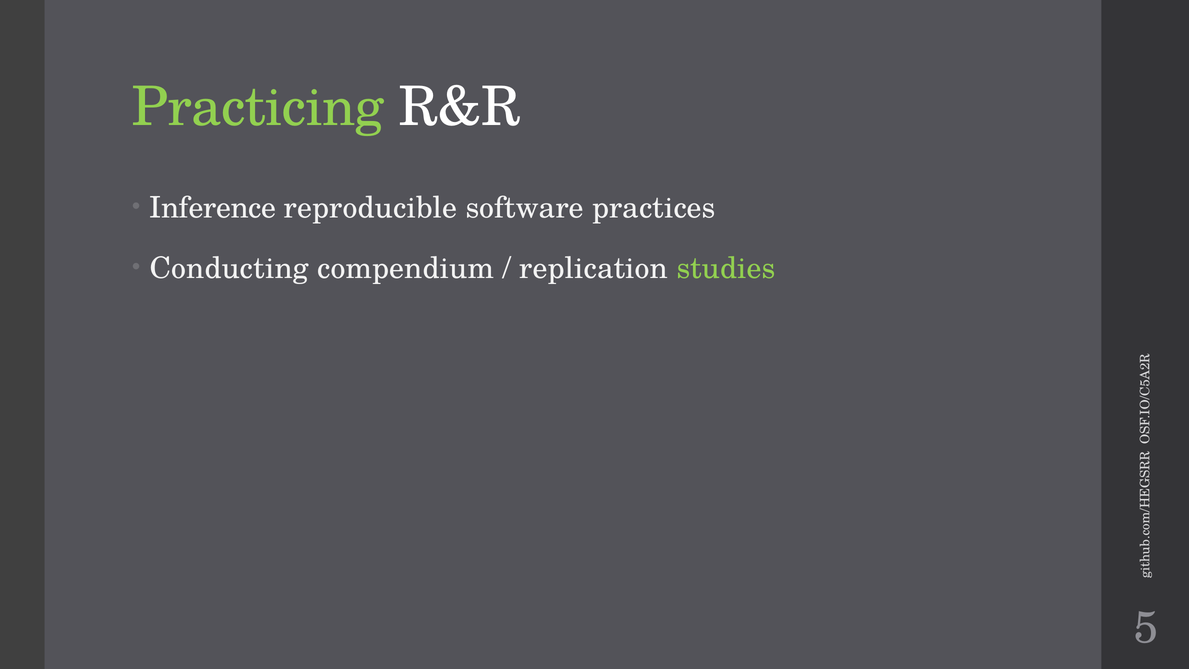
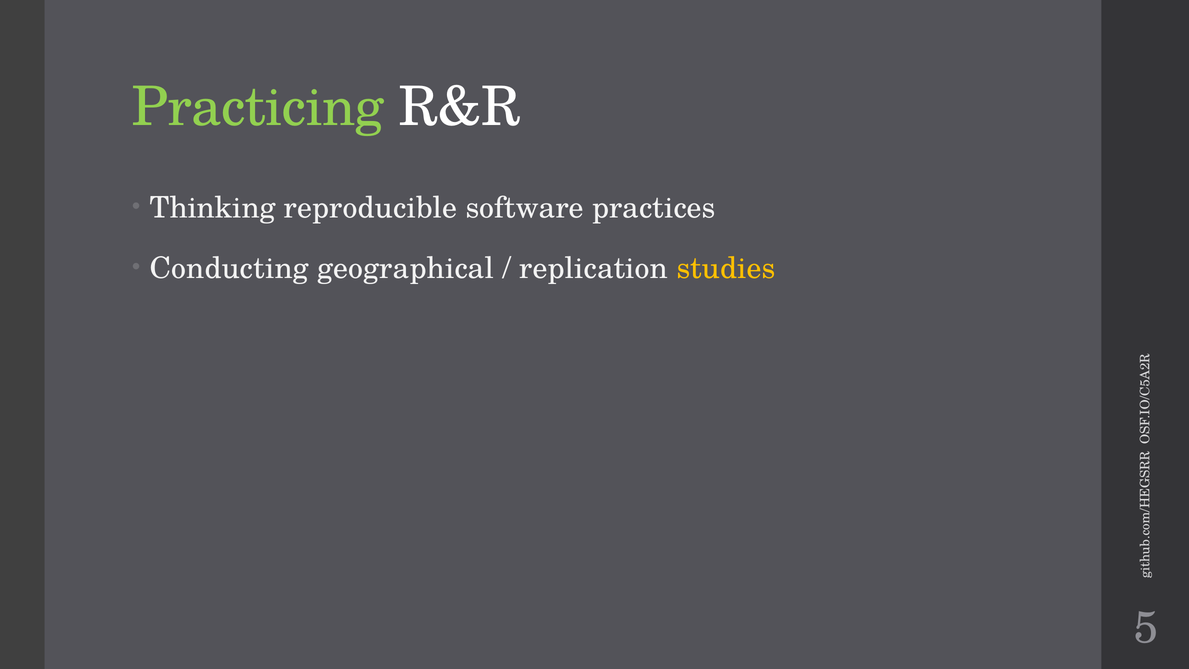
Inference: Inference -> Thinking
compendium: compendium -> geographical
studies colour: light green -> yellow
